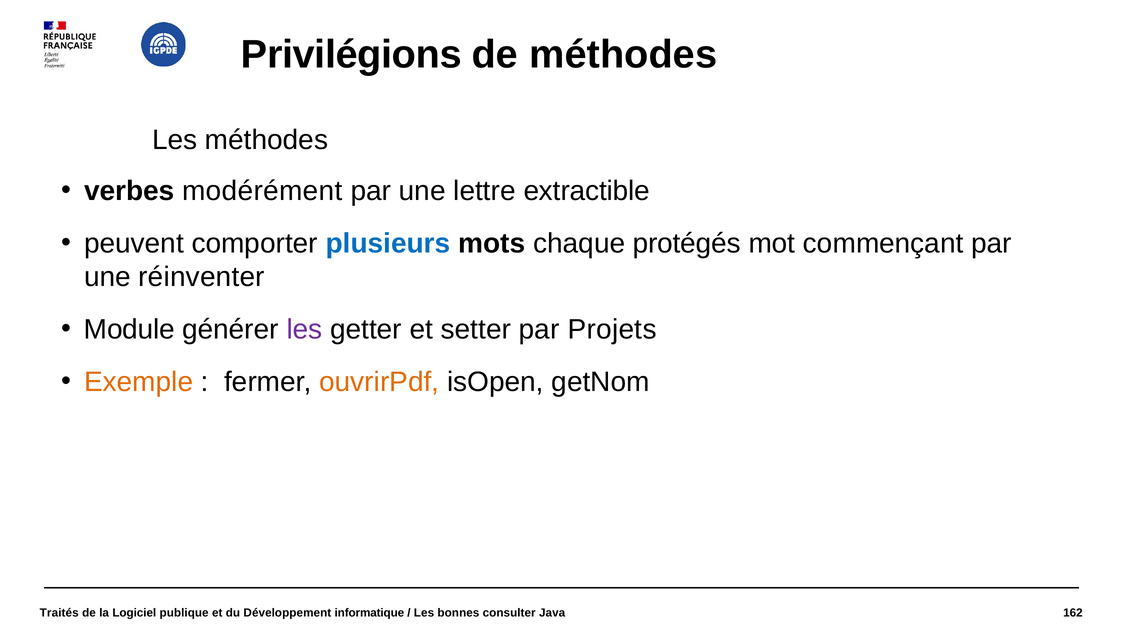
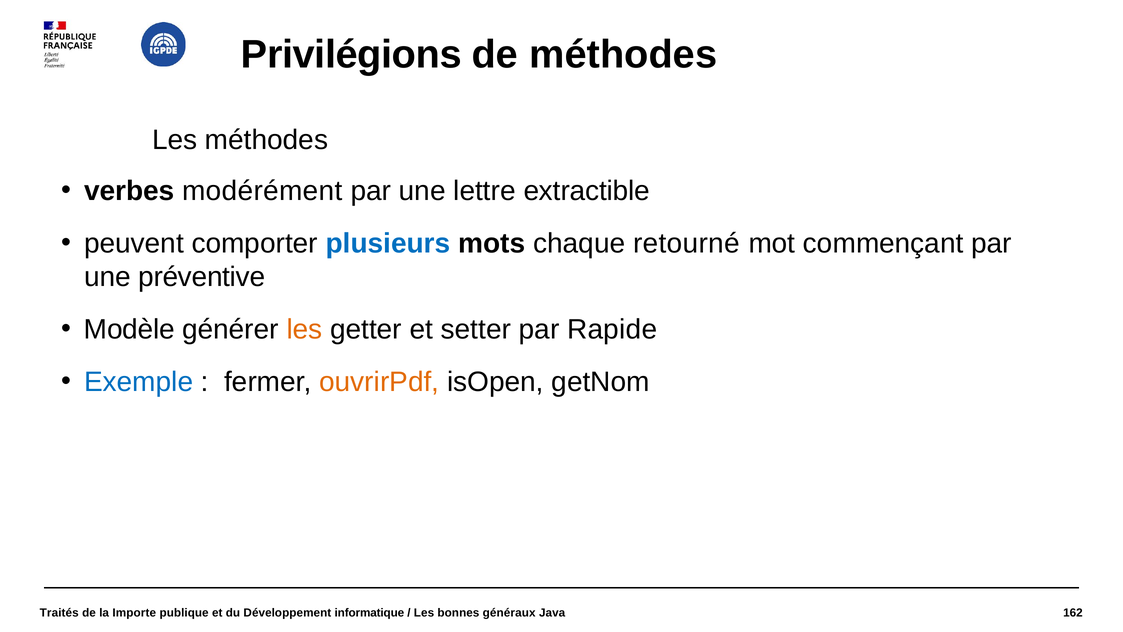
protégés: protégés -> retourné
réinventer: réinventer -> préventive
Module: Module -> Modèle
les at (304, 329) colour: purple -> orange
Projets: Projets -> Rapide
Exemple colour: orange -> blue
Logiciel: Logiciel -> Importe
consulter: consulter -> généraux
